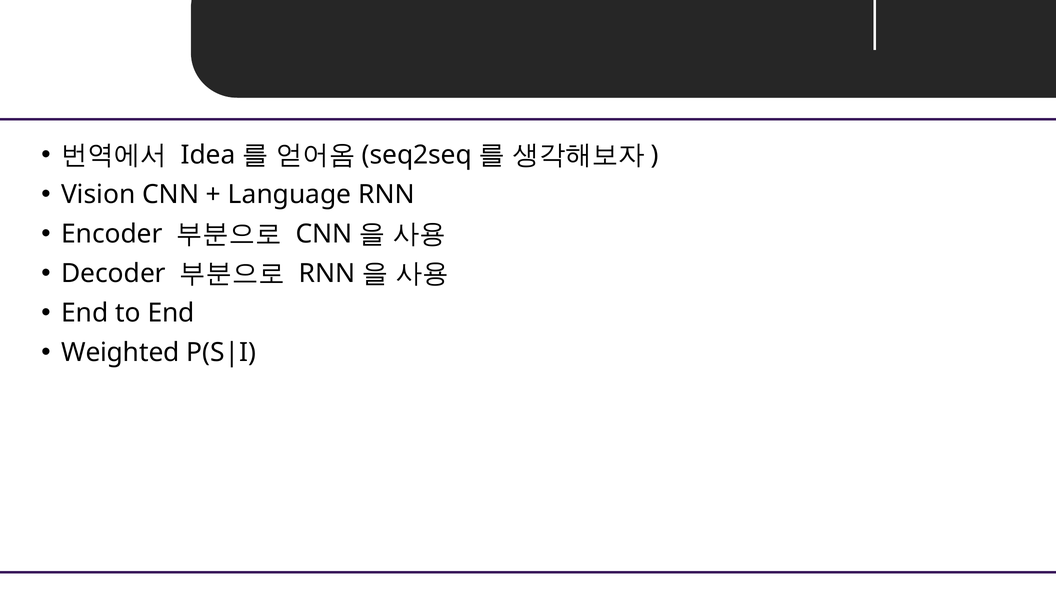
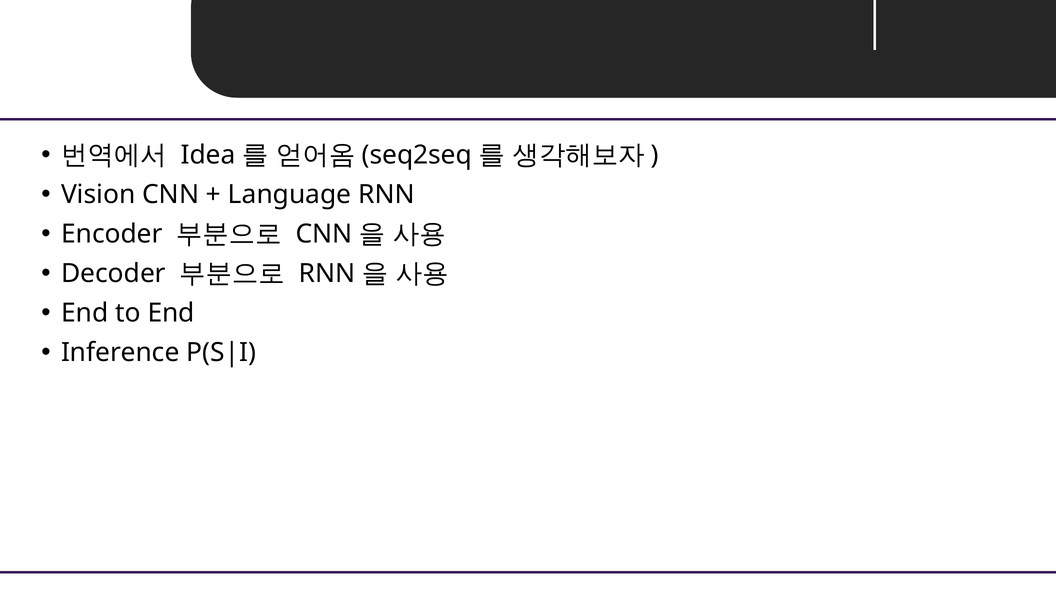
Weighted: Weighted -> Inference
